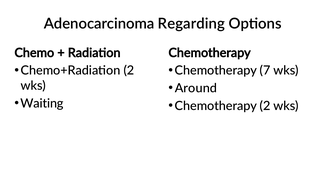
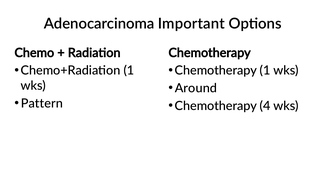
Regarding: Regarding -> Important
Chemo+Radiation 2: 2 -> 1
Chemotherapy 7: 7 -> 1
Waiting: Waiting -> Pattern
Chemotherapy 2: 2 -> 4
